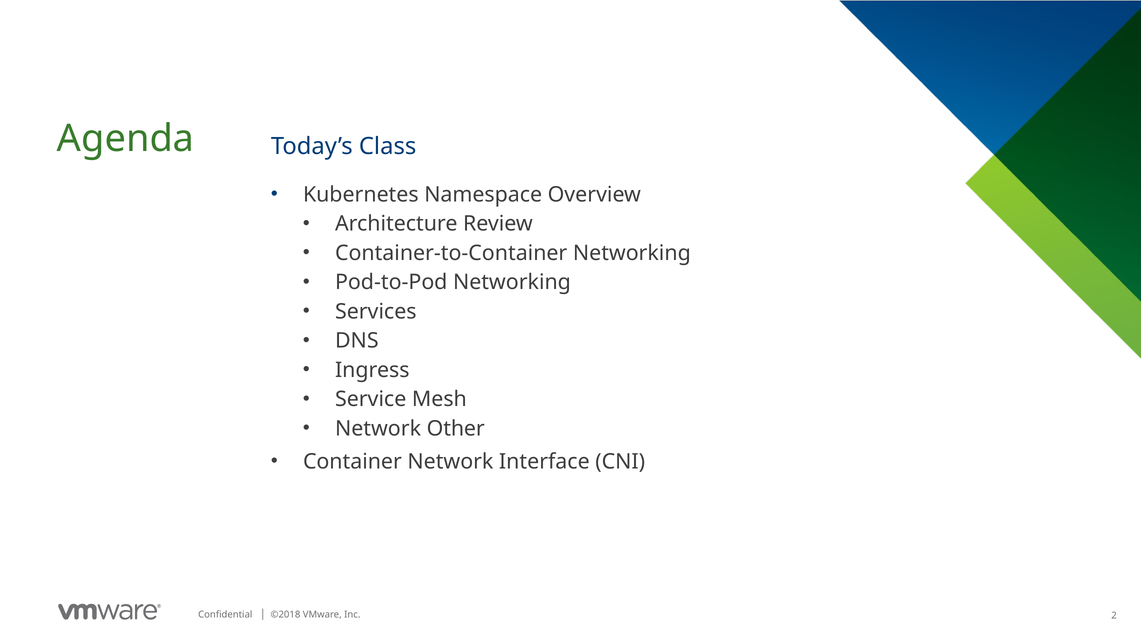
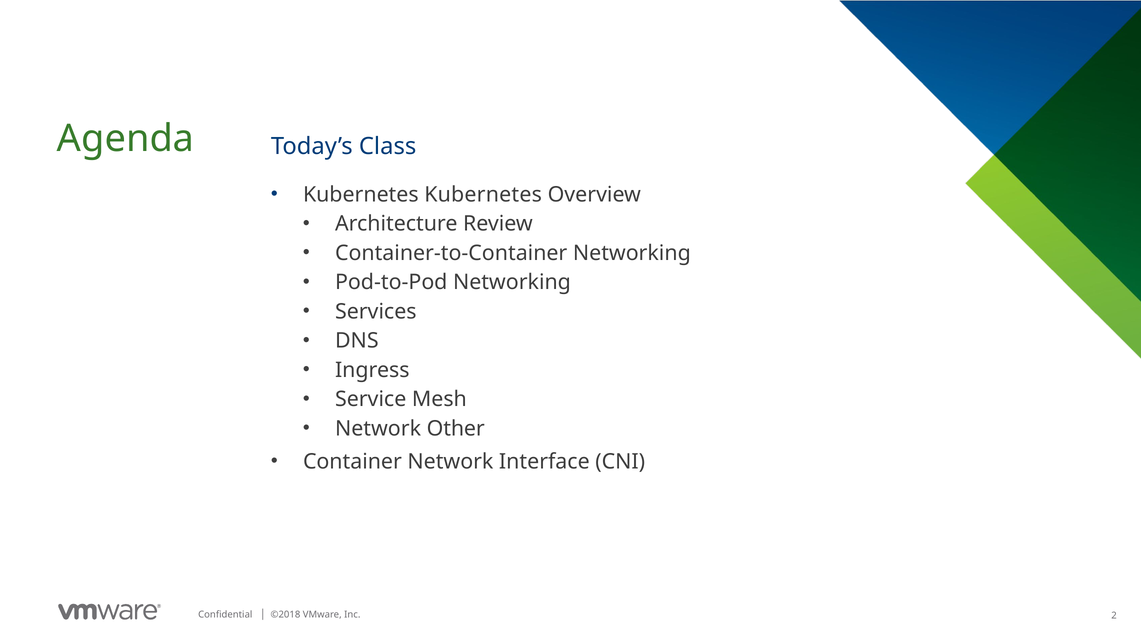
Kubernetes Namespace: Namespace -> Kubernetes
